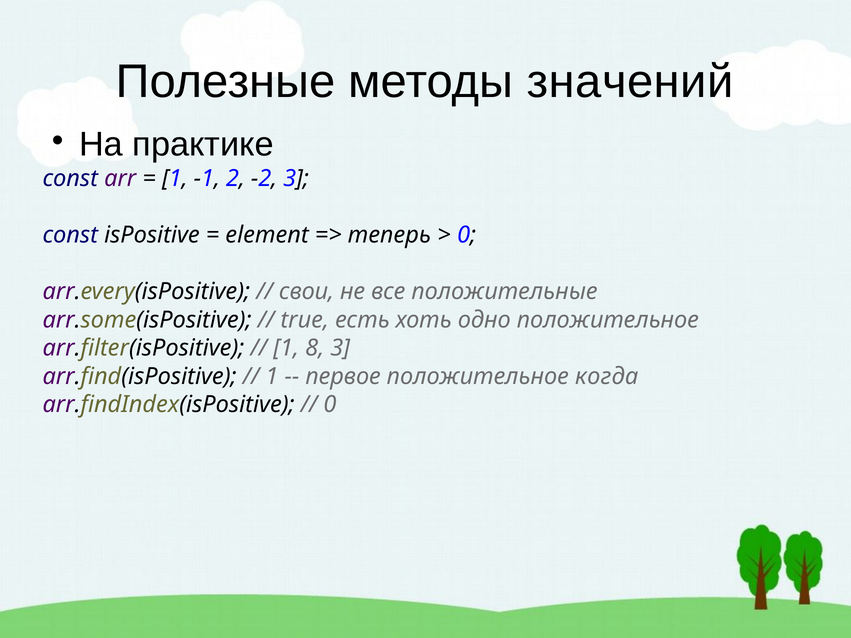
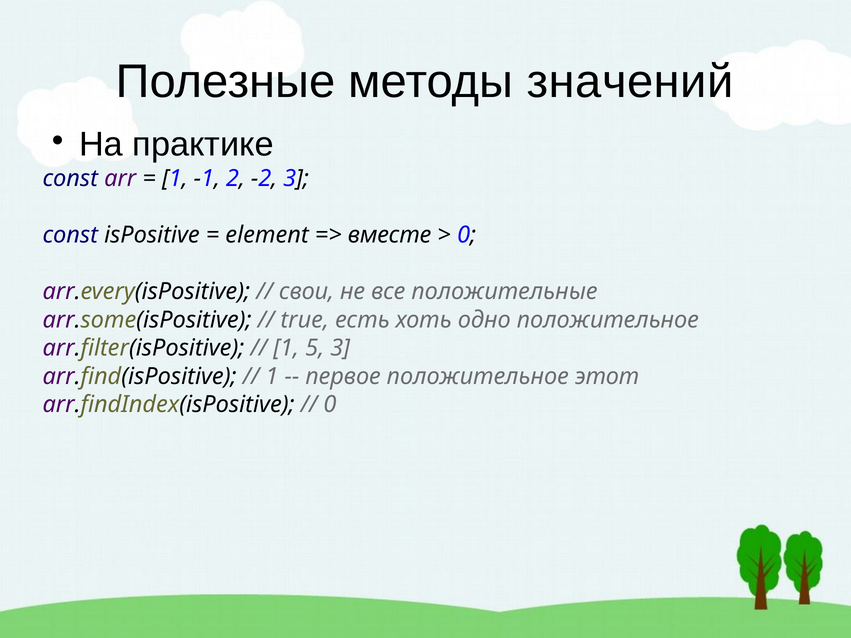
теперь: теперь -> вместе
8: 8 -> 5
когда: когда -> этот
